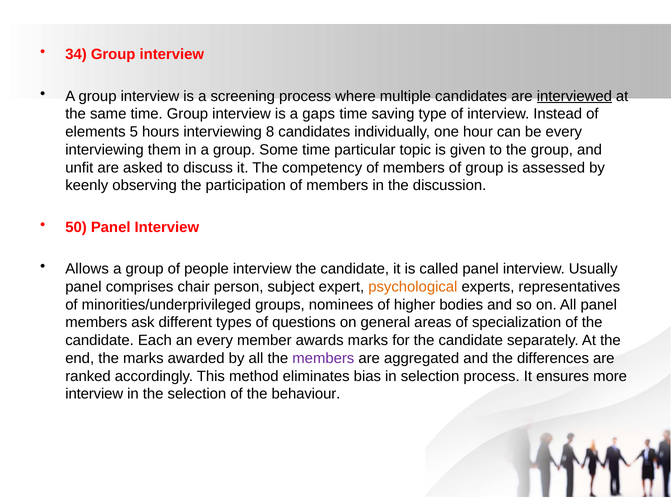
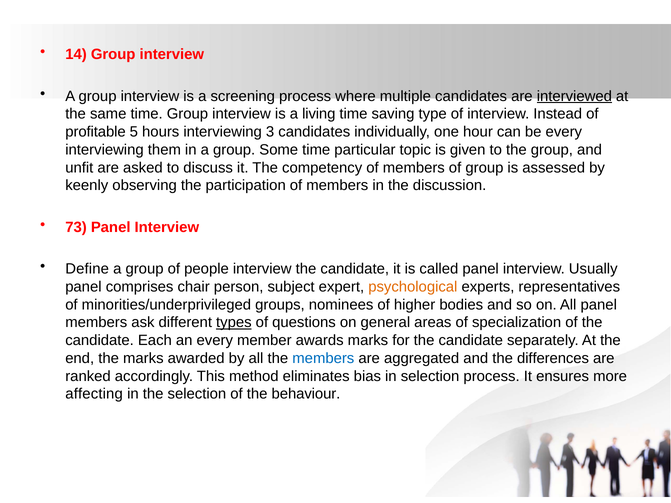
34: 34 -> 14
gaps: gaps -> living
elements: elements -> profitable
8: 8 -> 3
50: 50 -> 73
Allows: Allows -> Define
types underline: none -> present
members at (323, 359) colour: purple -> blue
interview at (94, 394): interview -> affecting
